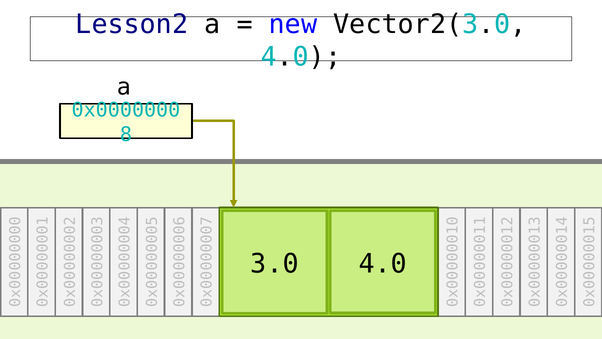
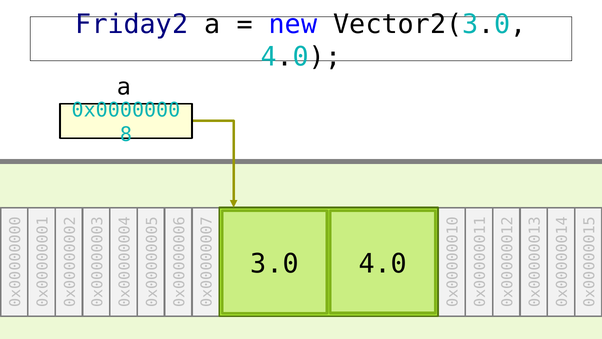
Lesson2: Lesson2 -> Friday2
